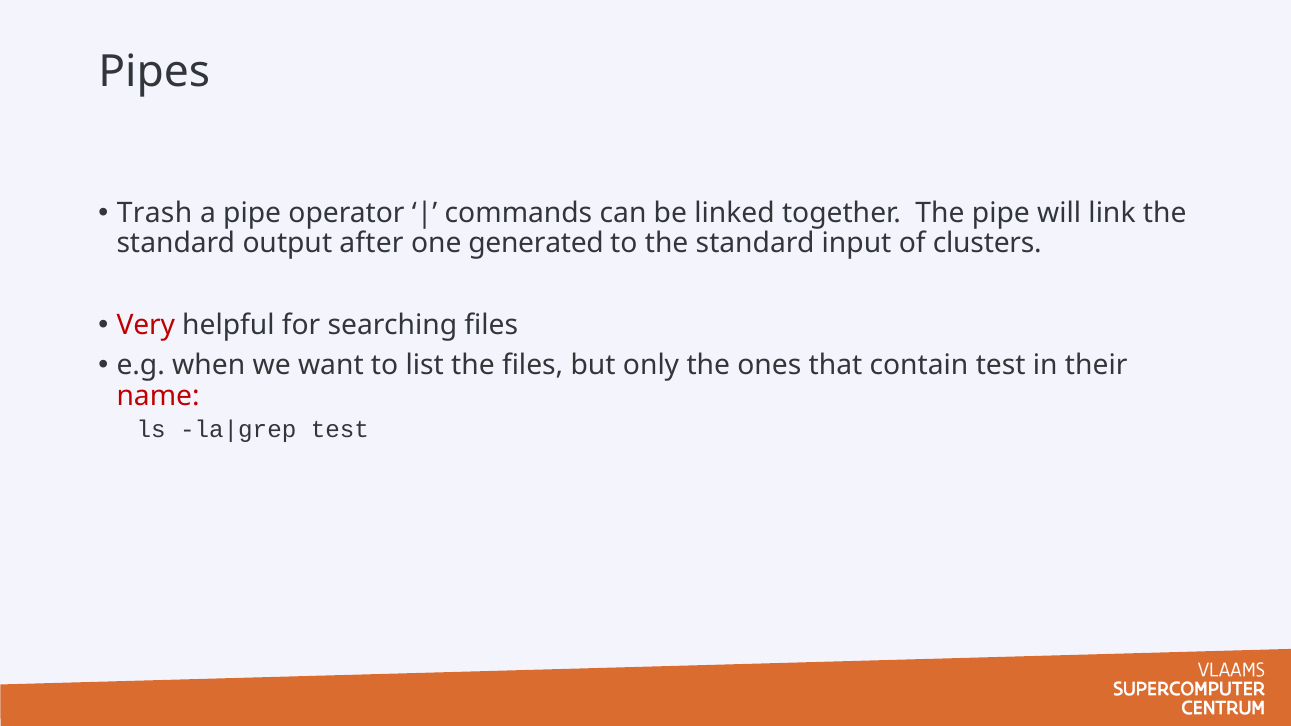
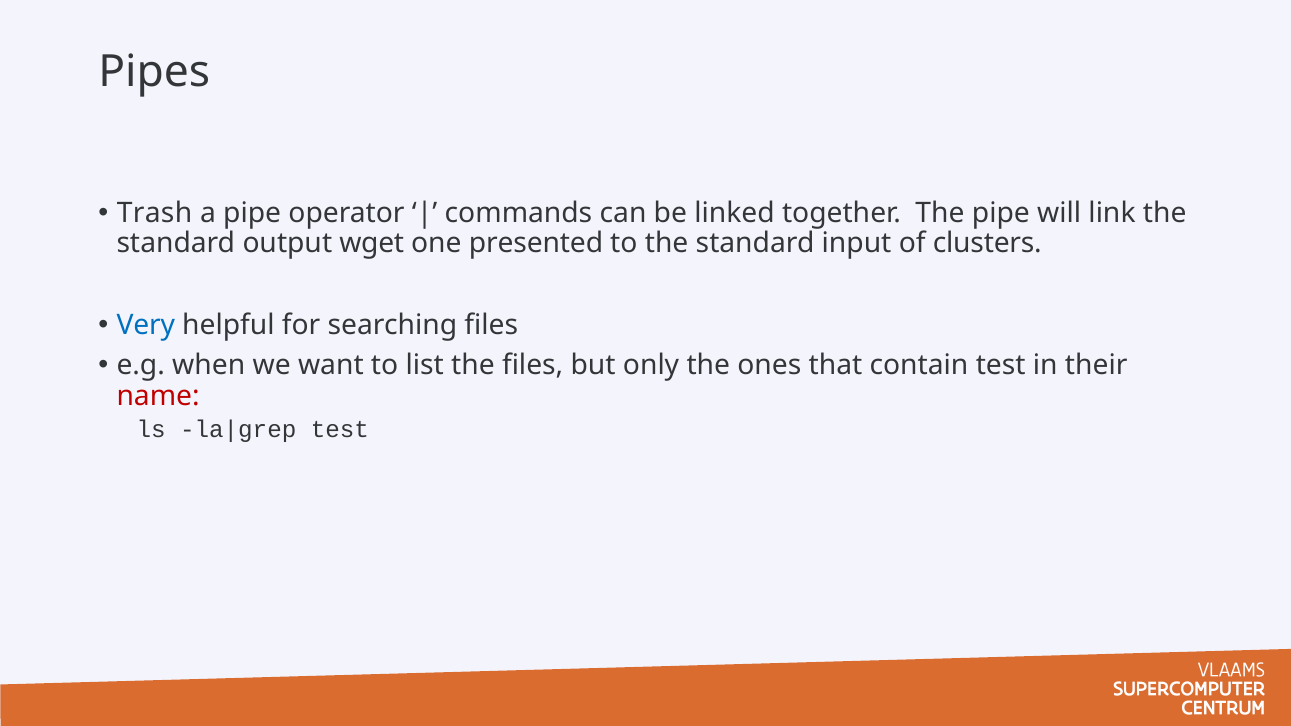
after: after -> wget
generated: generated -> presented
Very colour: red -> blue
